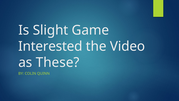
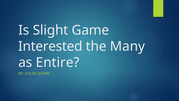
Video: Video -> Many
These: These -> Entire
